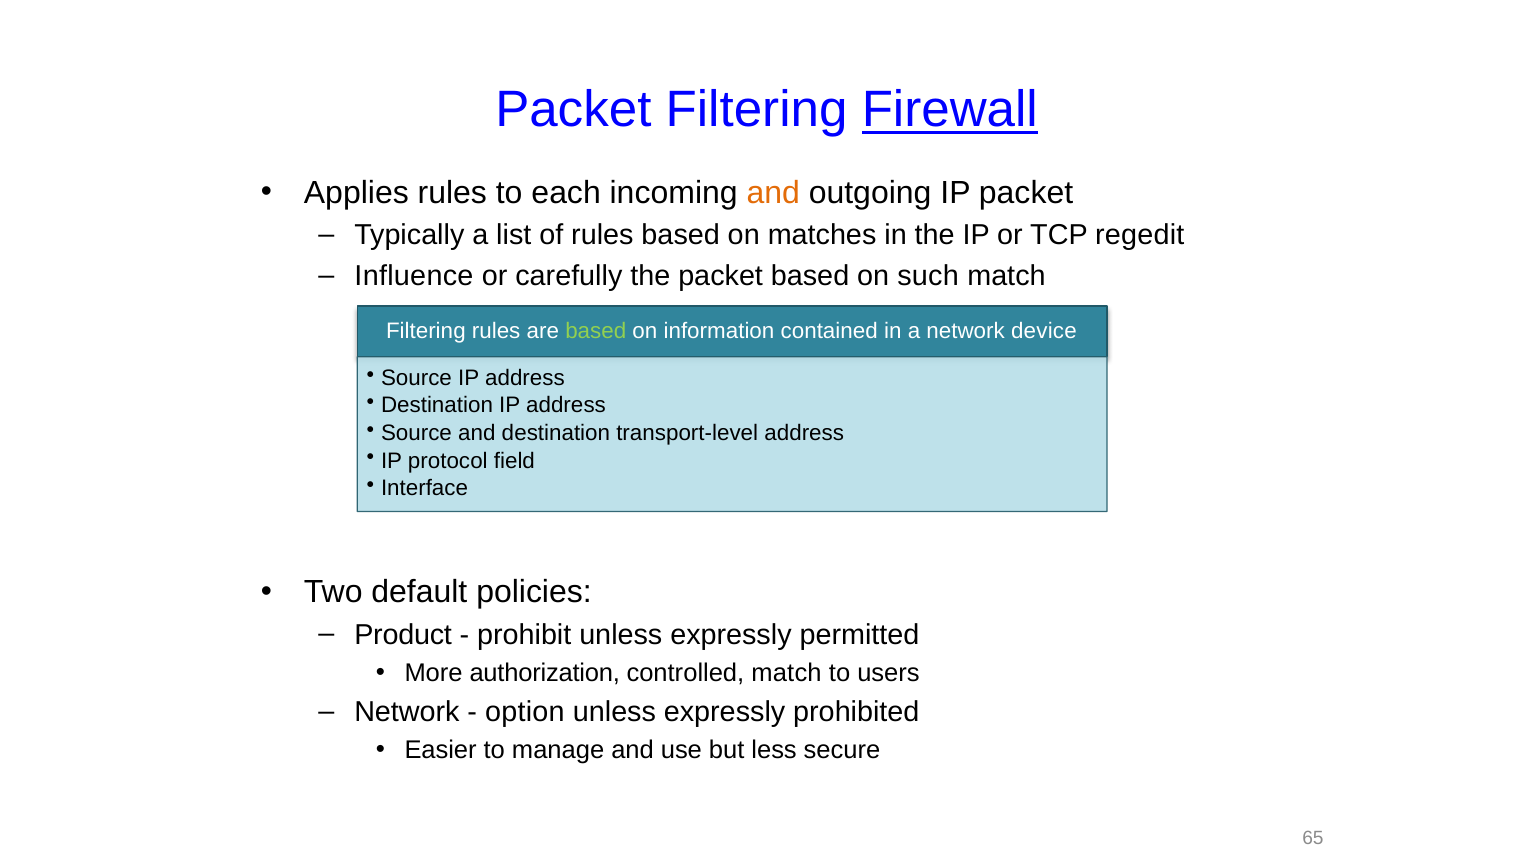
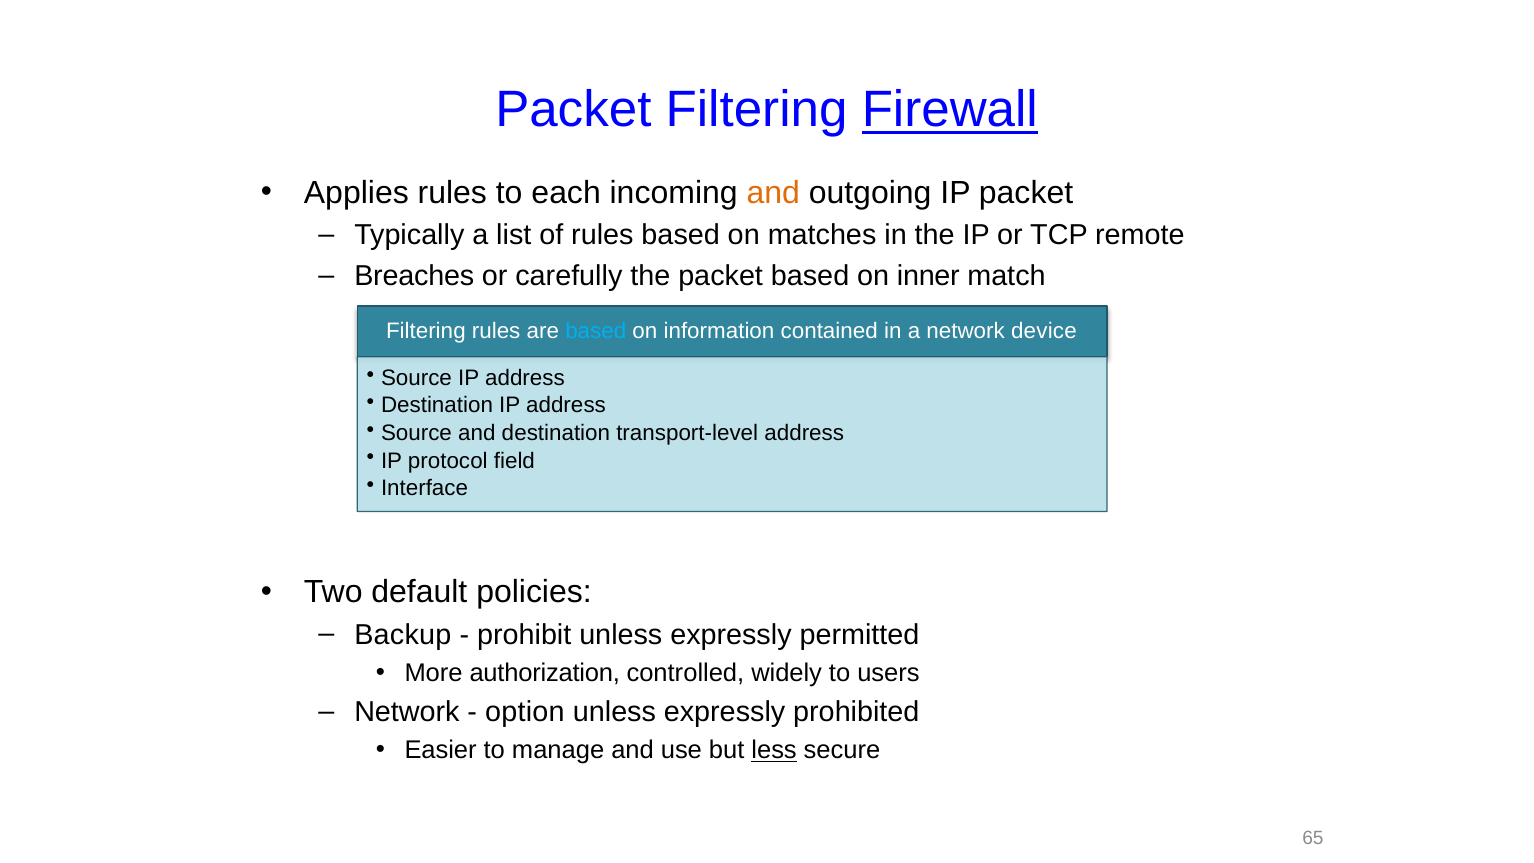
regedit: regedit -> remote
Influence: Influence -> Breaches
such: such -> inner
based at (596, 331) colour: light green -> light blue
Product: Product -> Backup
controlled match: match -> widely
less underline: none -> present
